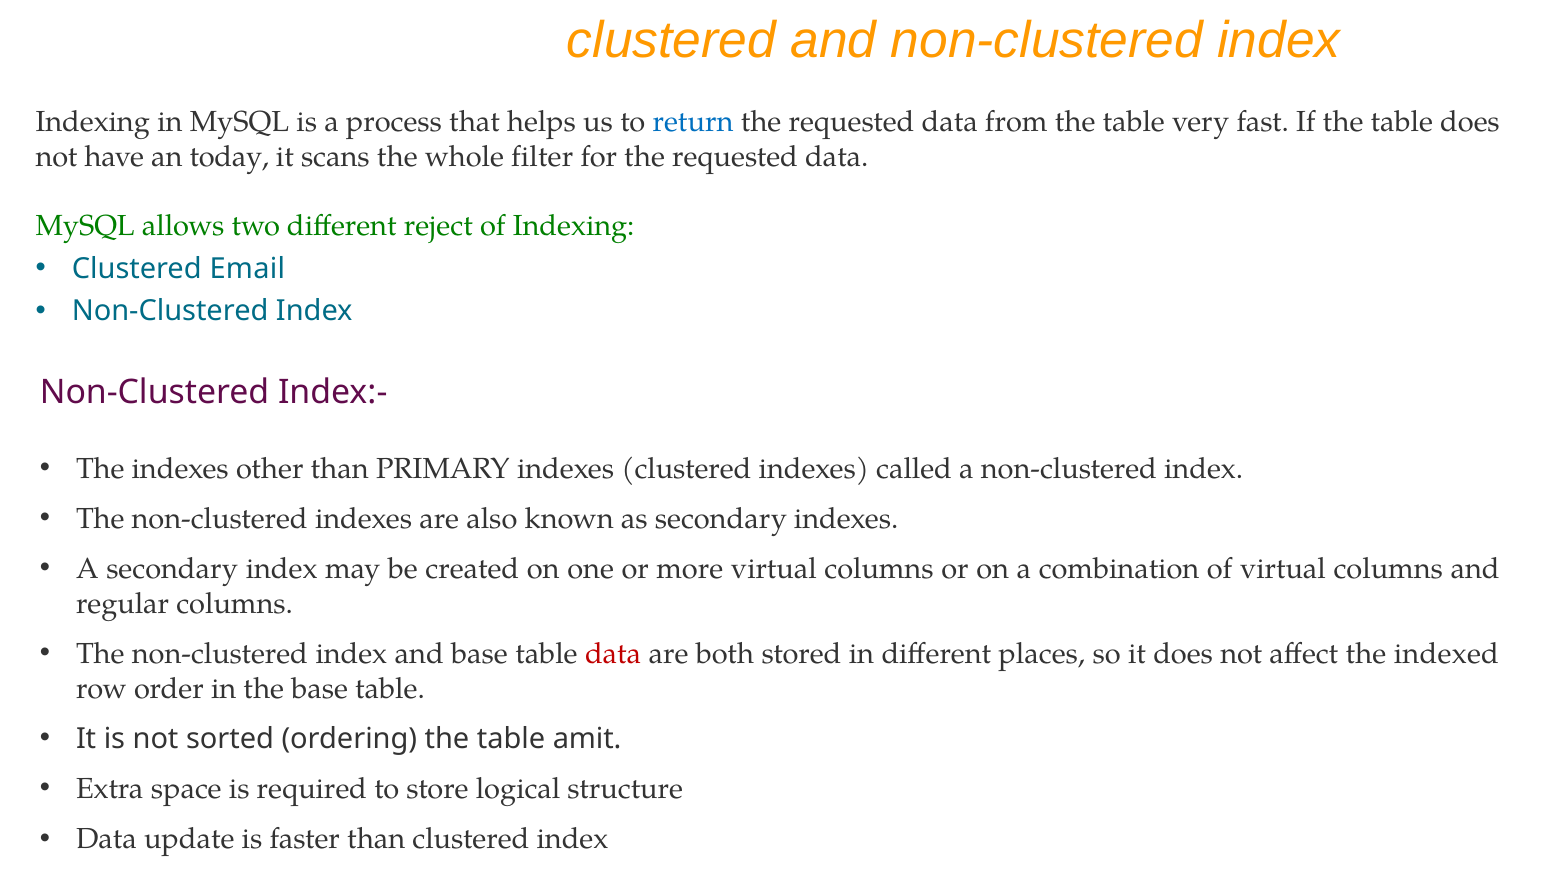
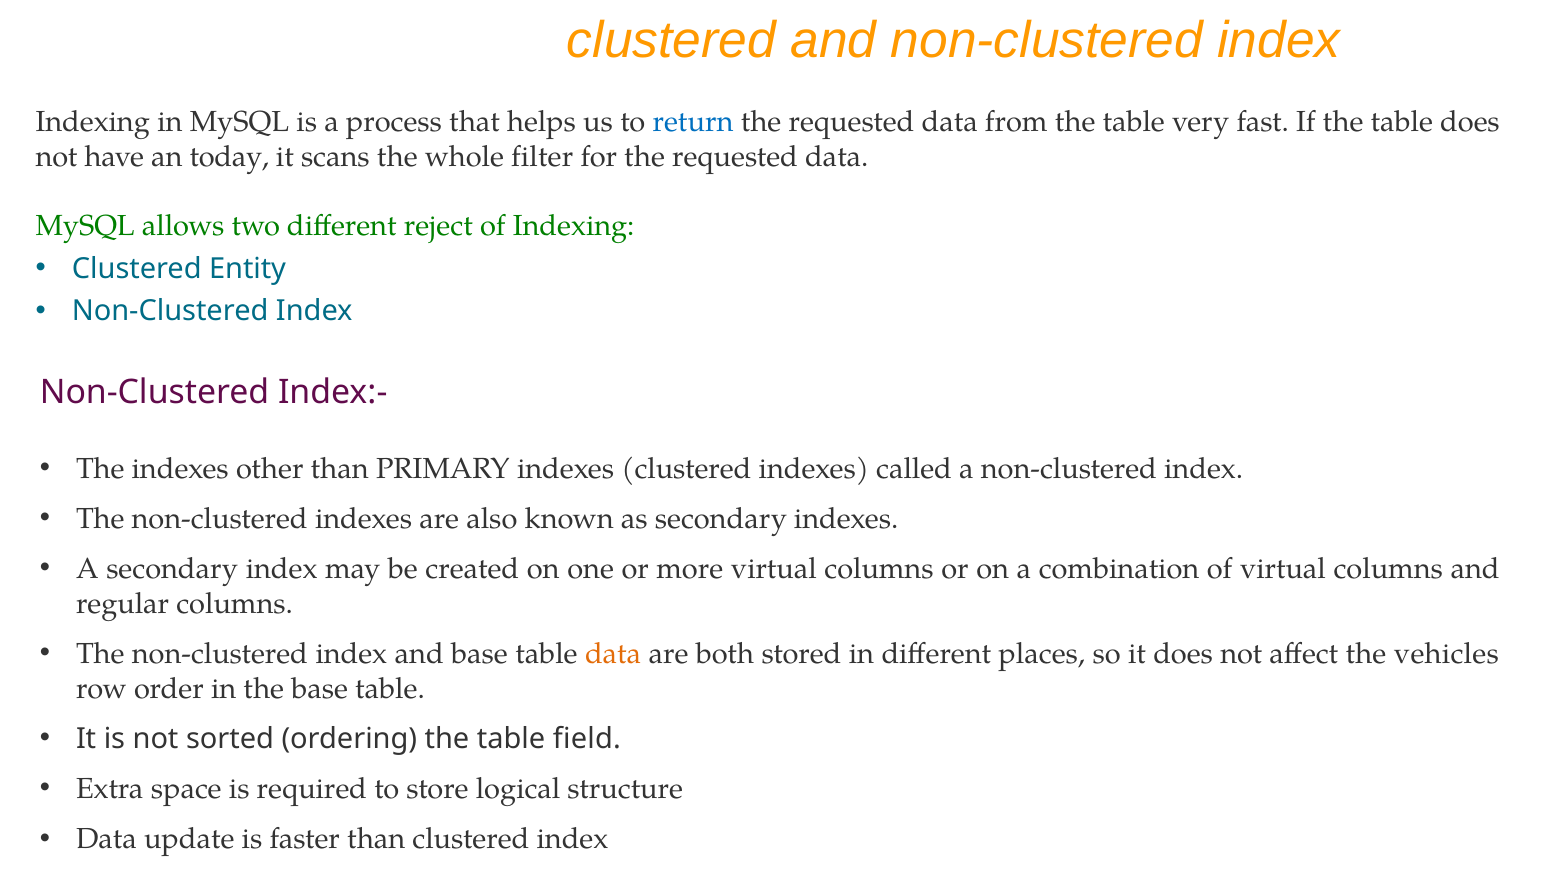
Email: Email -> Entity
data at (613, 654) colour: red -> orange
indexed: indexed -> vehicles
amit: amit -> field
